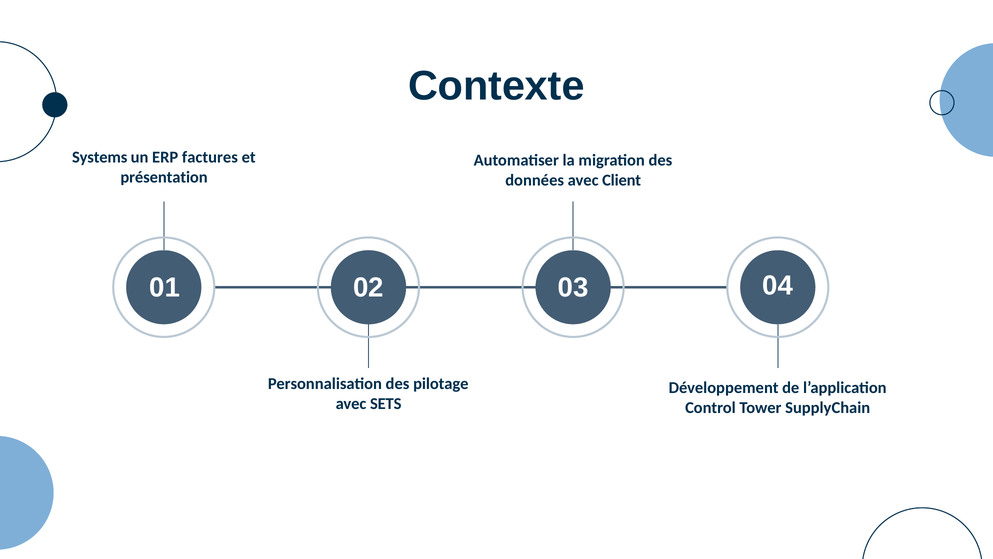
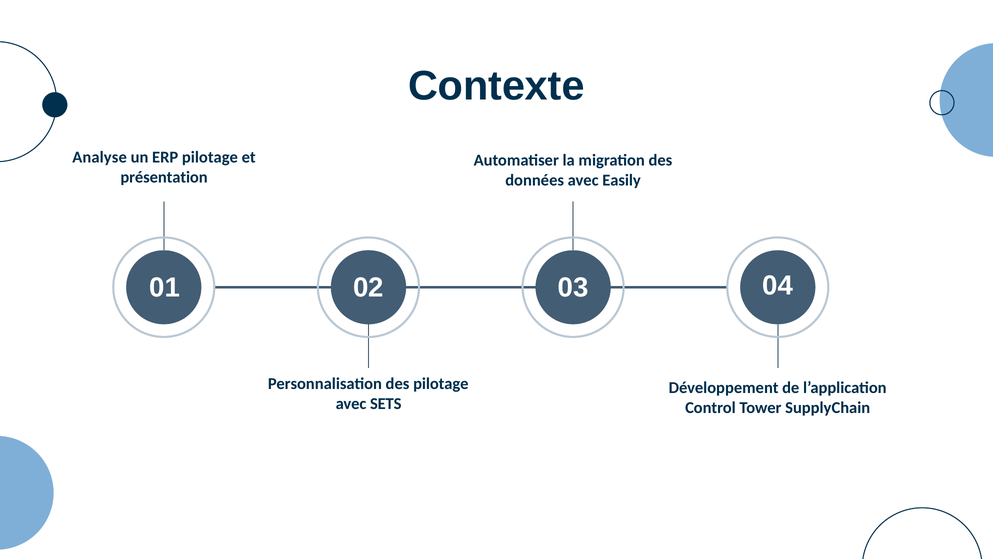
Systems: Systems -> Analyse
ERP factures: factures -> pilotage
Client: Client -> Easily
